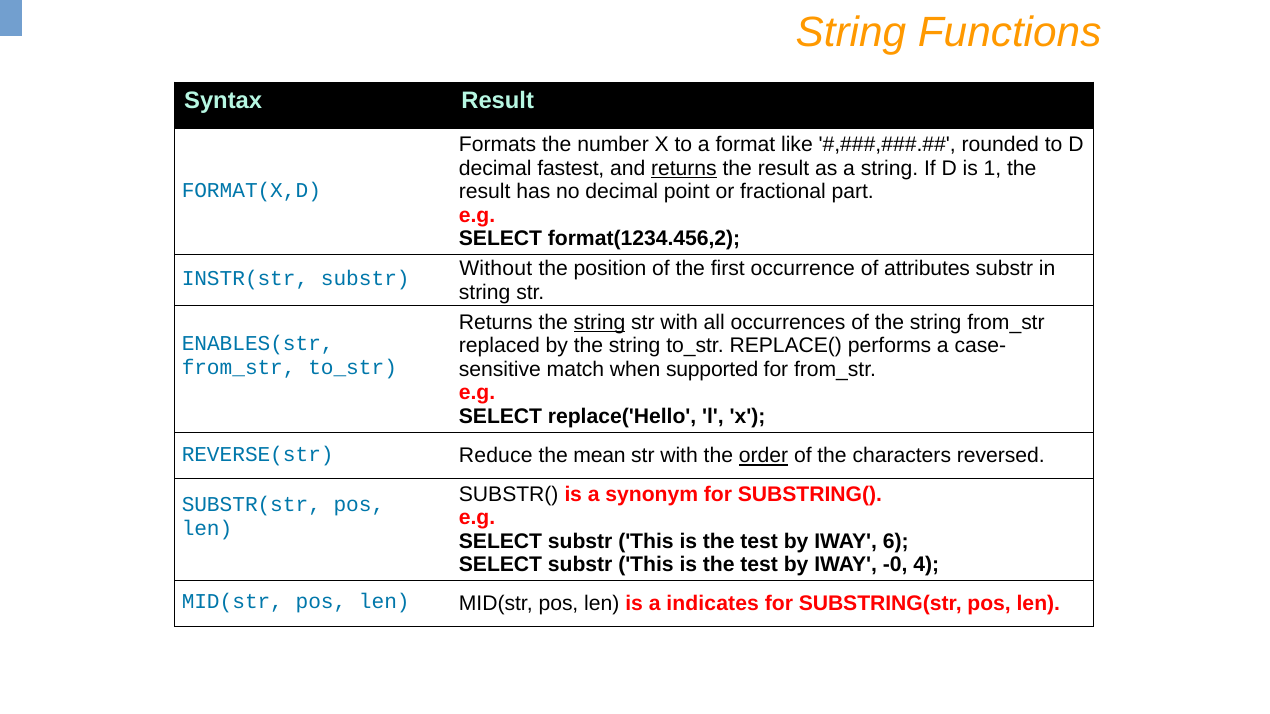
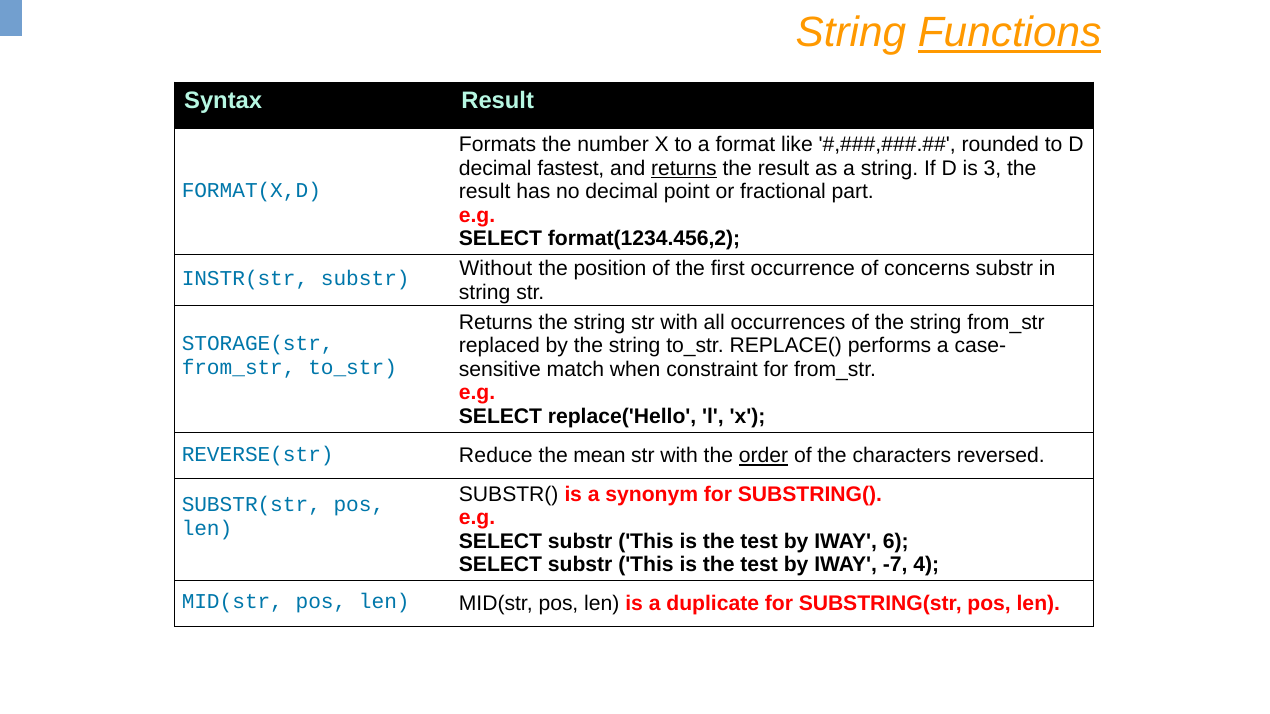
Functions underline: none -> present
1: 1 -> 3
attributes: attributes -> concerns
string at (600, 323) underline: present -> none
ENABLES(str: ENABLES(str -> STORAGE(str
supported: supported -> constraint
-0: -0 -> -7
indicates: indicates -> duplicate
